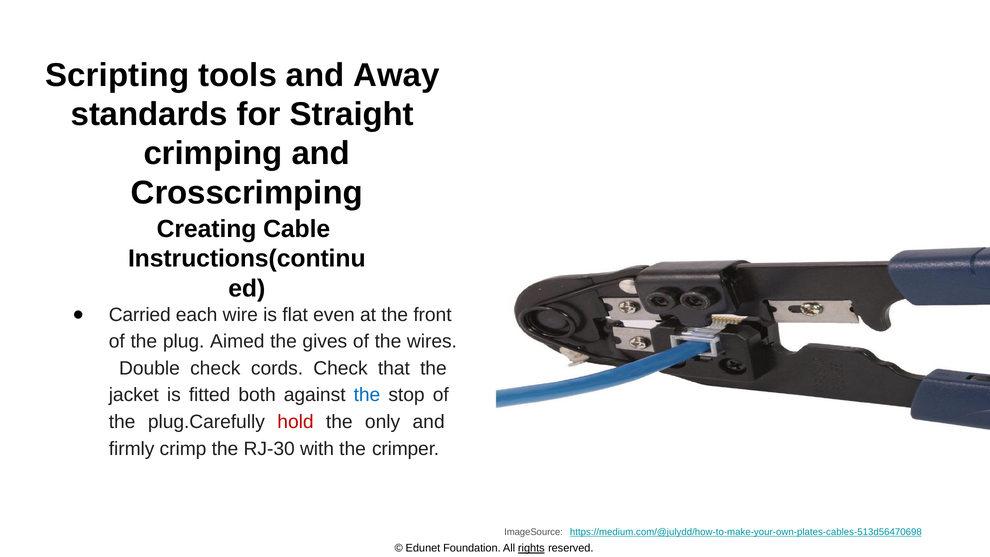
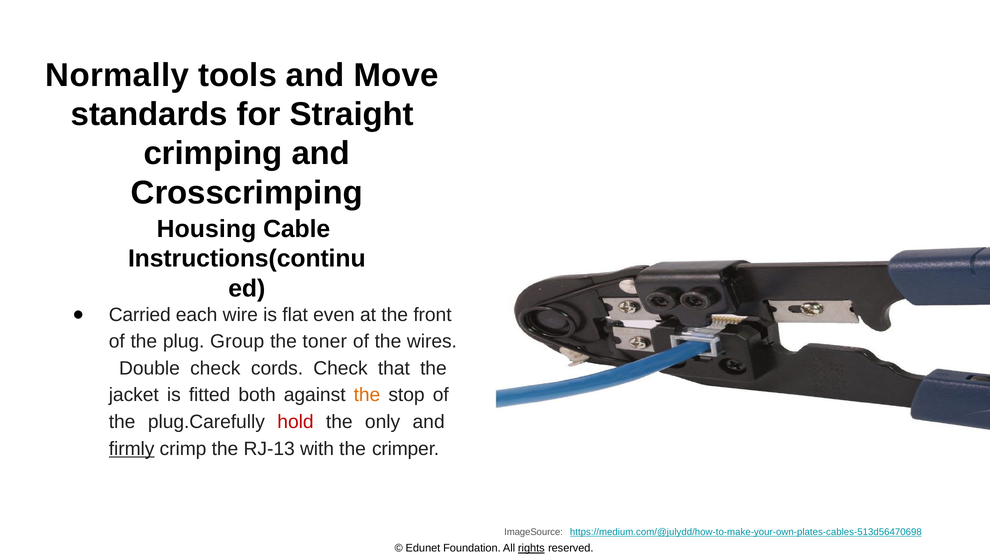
Scripting: Scripting -> Normally
Away: Away -> Move
Creating: Creating -> Housing
Aimed: Aimed -> Group
gives: gives -> toner
the at (367, 395) colour: blue -> orange
firmly underline: none -> present
RJ-30: RJ-30 -> RJ-13
